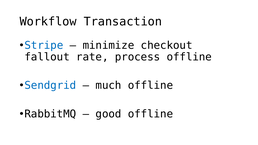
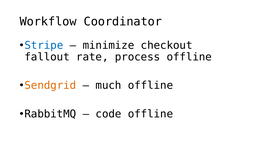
Transaction: Transaction -> Coordinator
Sendgrid colour: blue -> orange
good: good -> code
